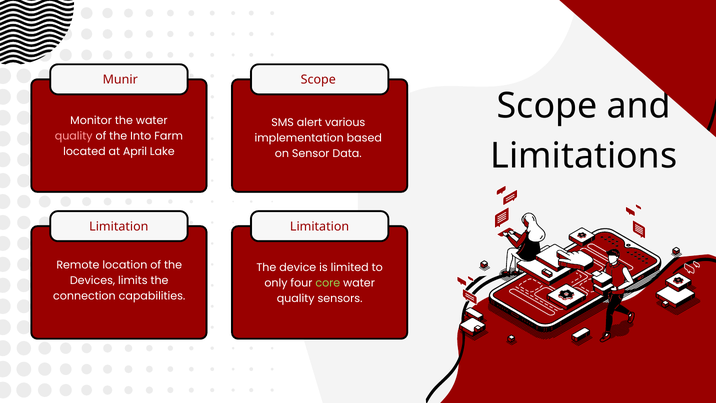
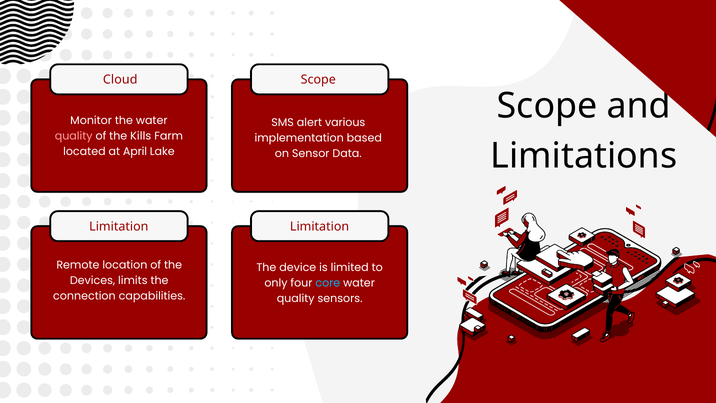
Munir: Munir -> Cloud
Into: Into -> Kills
core colour: light green -> light blue
